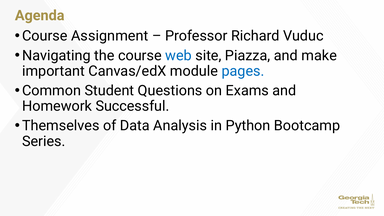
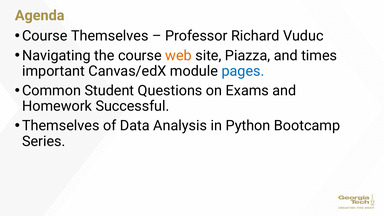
Course Assignment: Assignment -> Themselves
web colour: blue -> orange
make: make -> times
